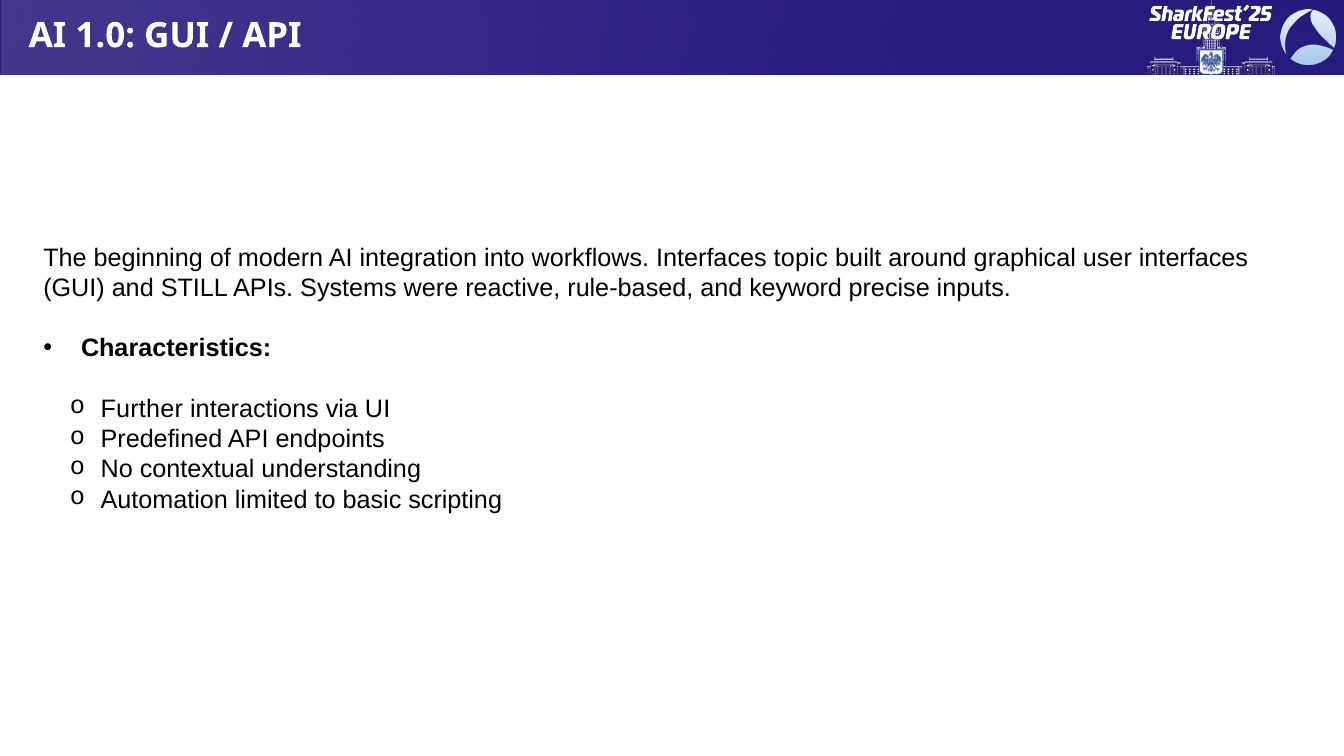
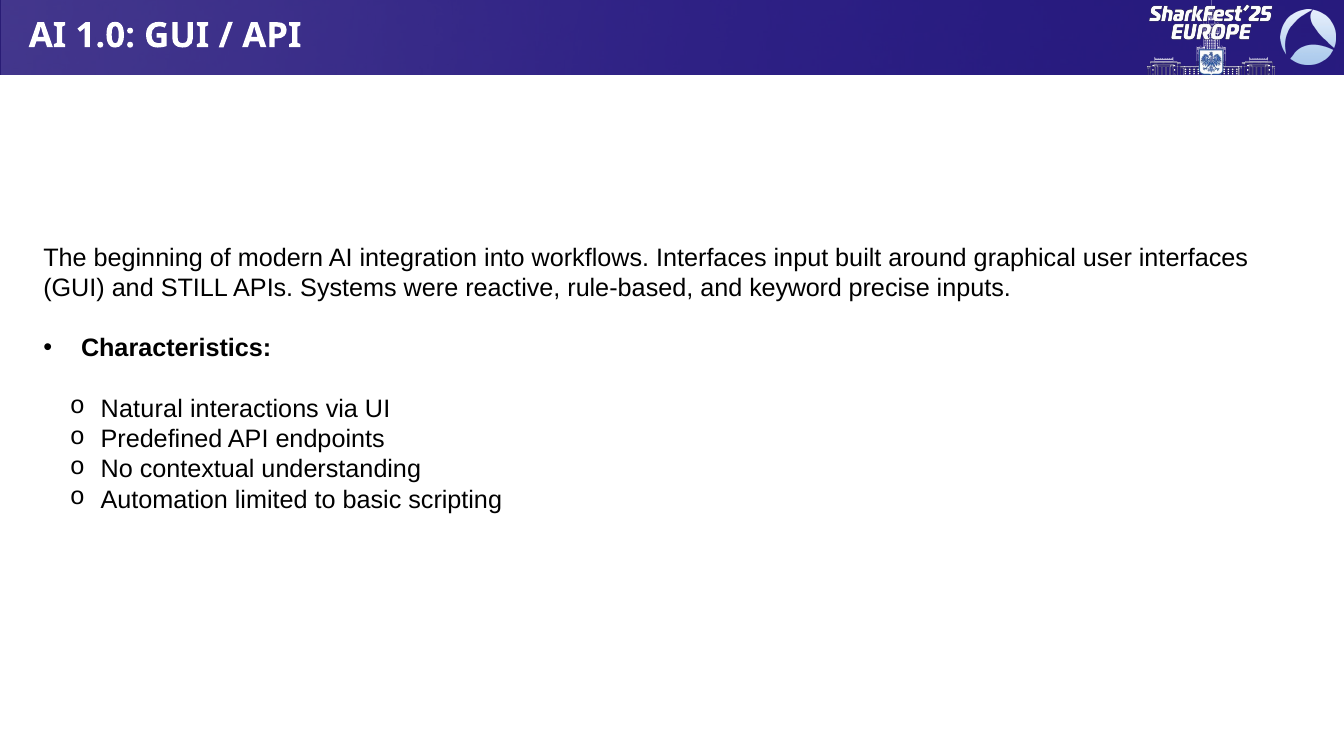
topic: topic -> input
Further: Further -> Natural
